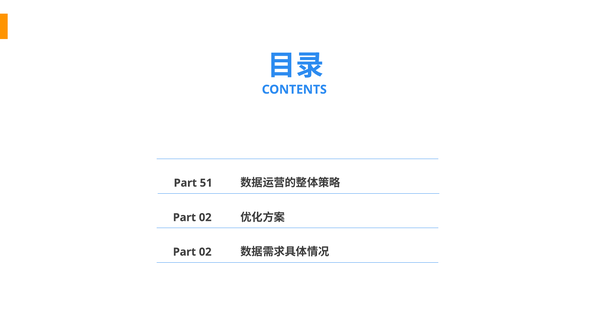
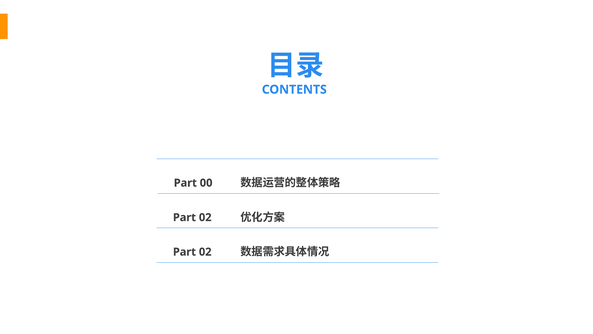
51: 51 -> 00
